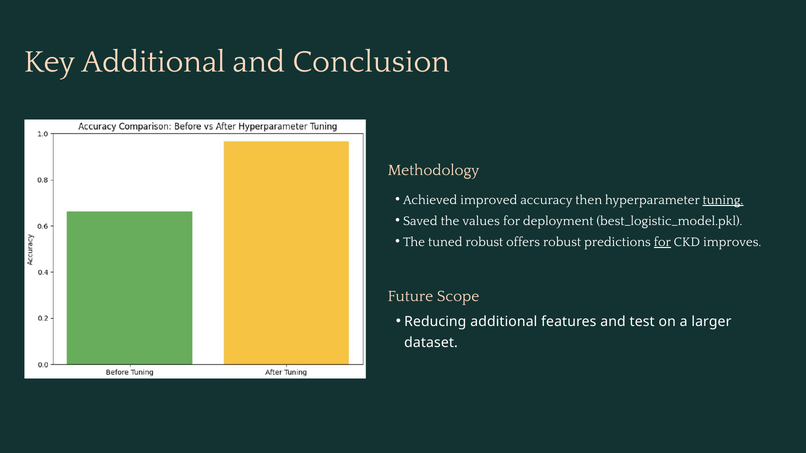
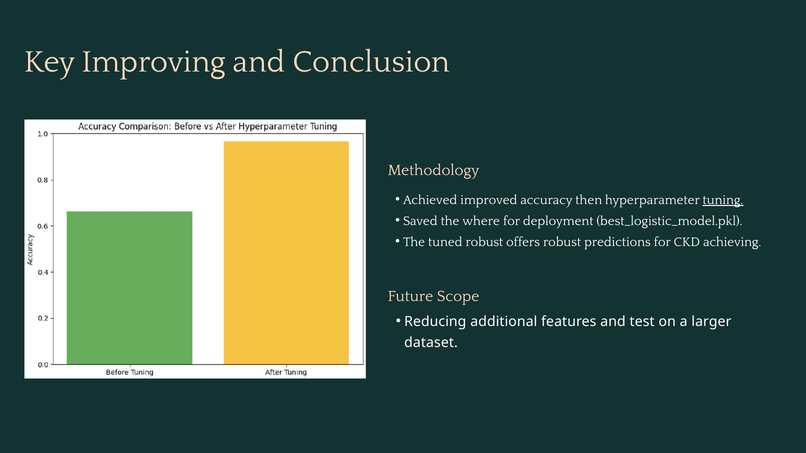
Key Additional: Additional -> Improving
values: values -> where
for at (662, 242) underline: present -> none
improves: improves -> achieving
